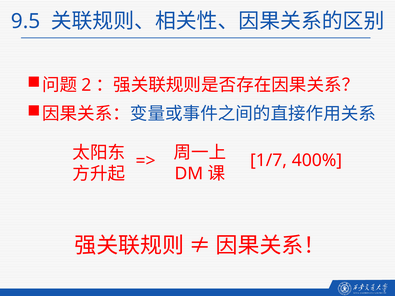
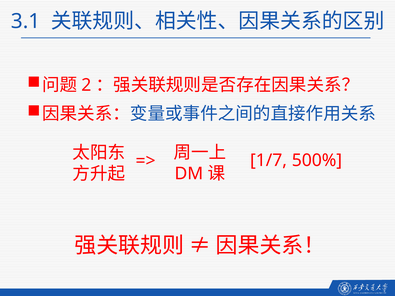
9.5: 9.5 -> 3.1
400%: 400% -> 500%
